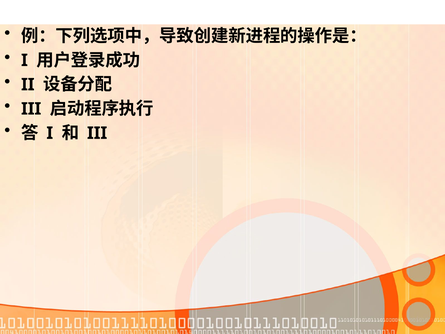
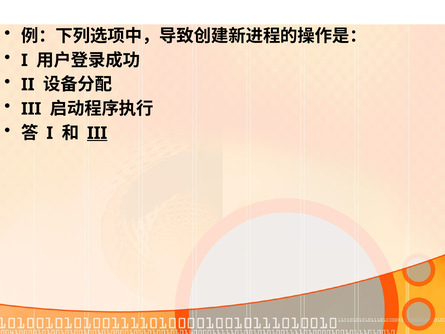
III at (97, 133) underline: none -> present
